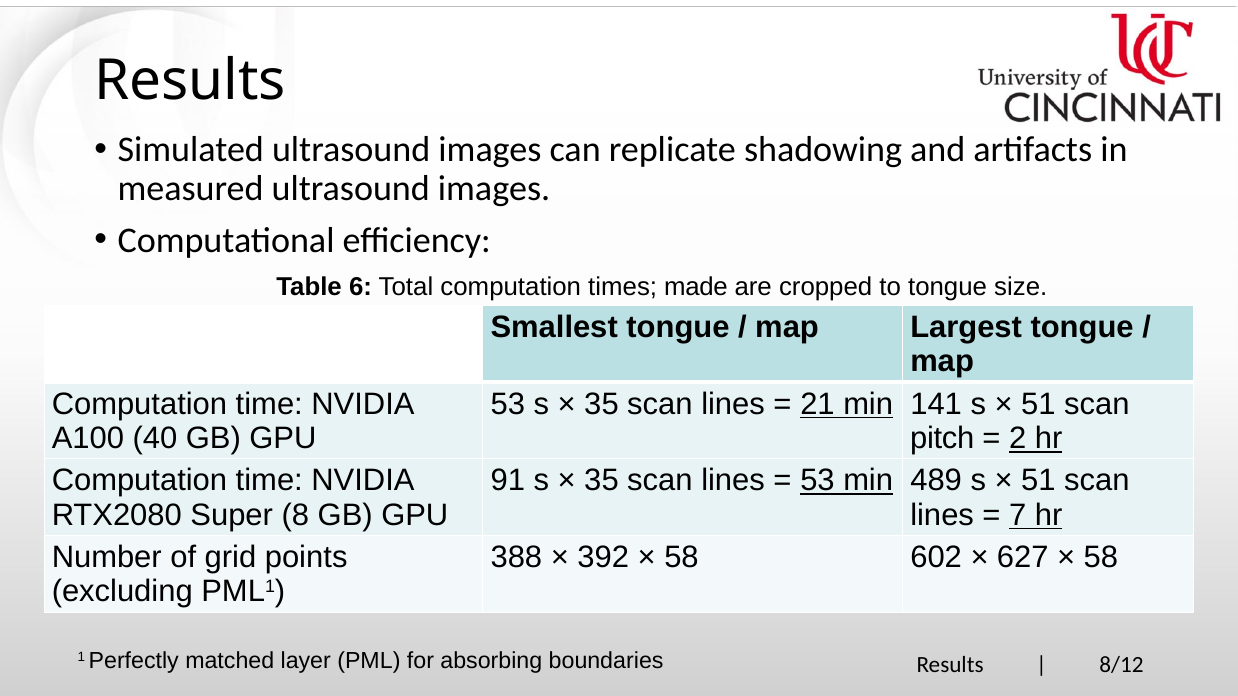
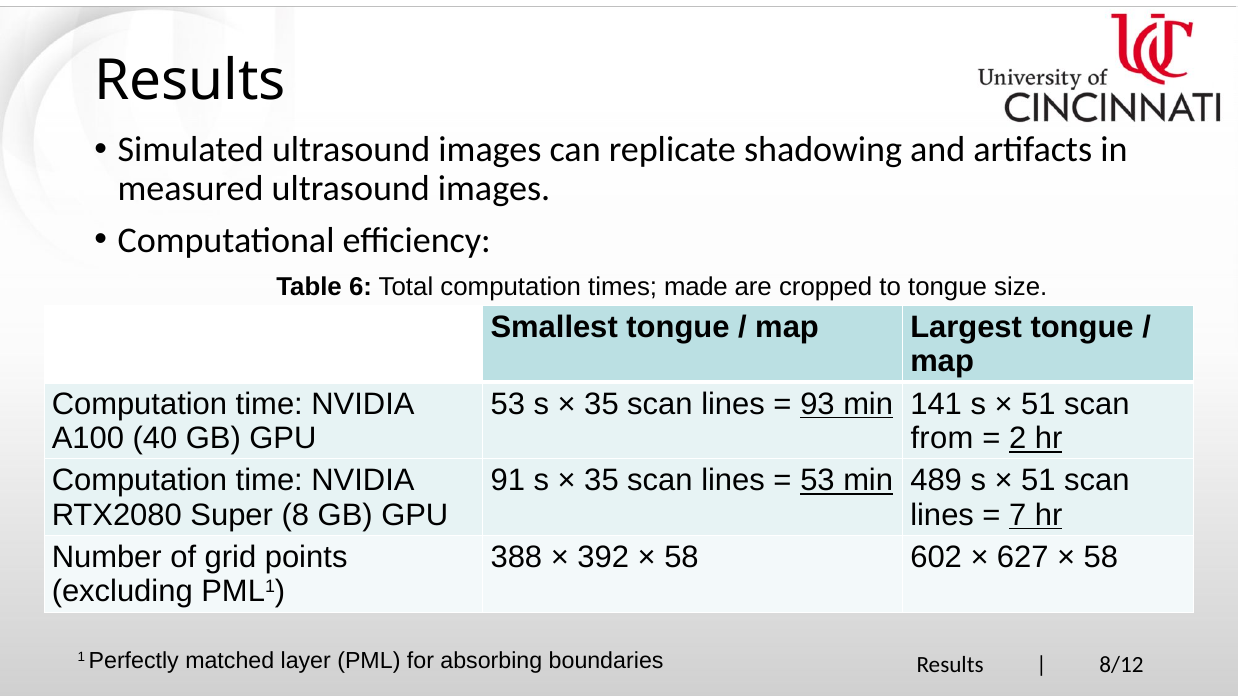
21: 21 -> 93
pitch: pitch -> from
